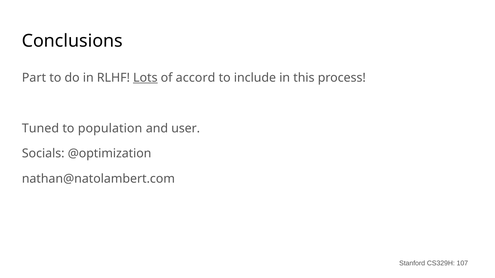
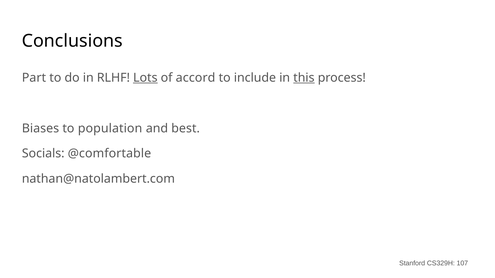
this underline: none -> present
Tuned: Tuned -> Biases
user: user -> best
@optimization: @optimization -> @comfortable
